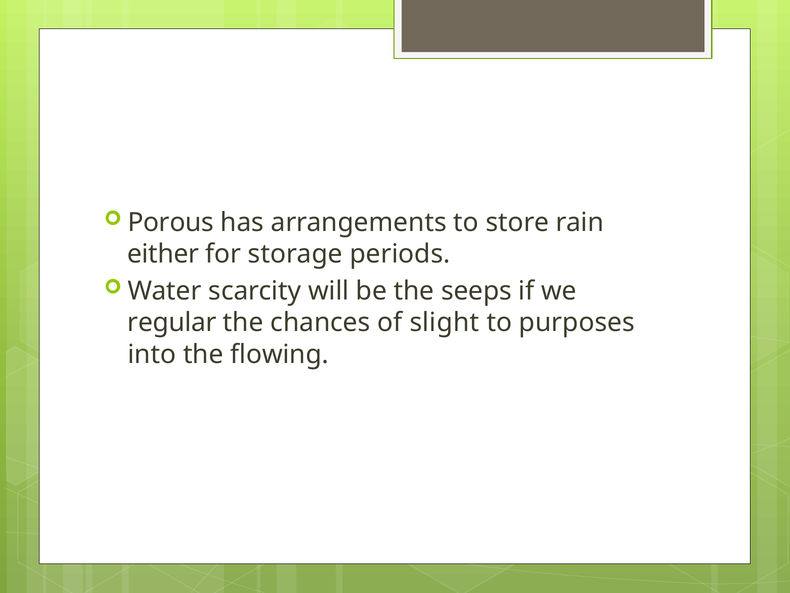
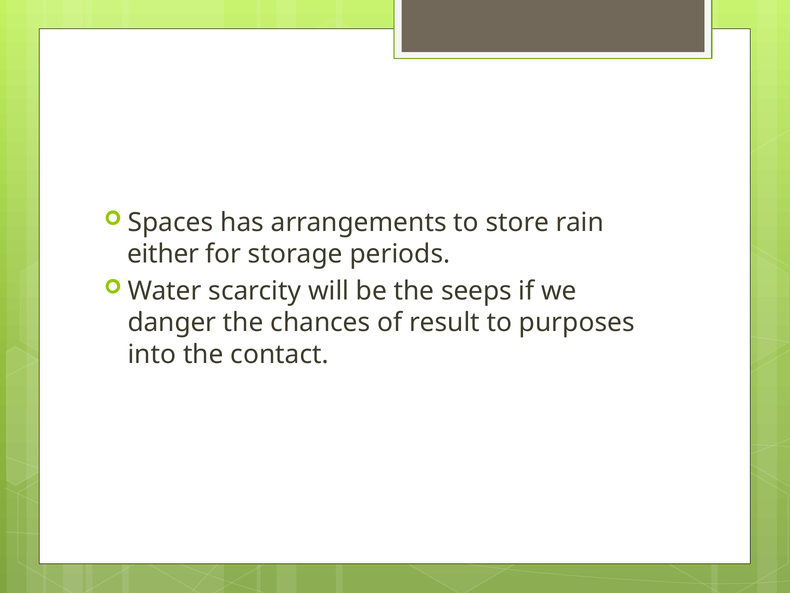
Porous: Porous -> Spaces
regular: regular -> danger
slight: slight -> result
flowing: flowing -> contact
